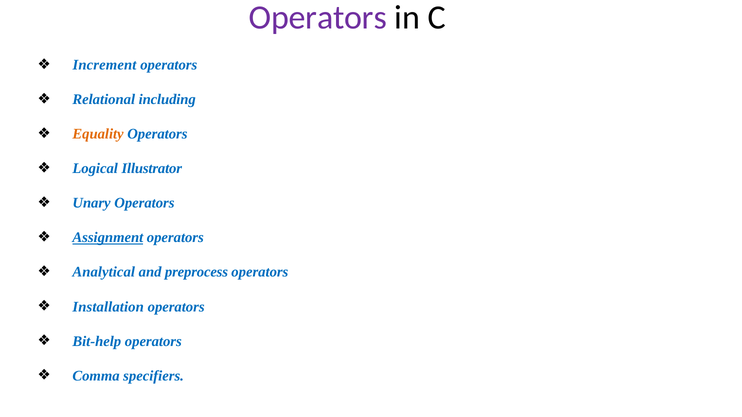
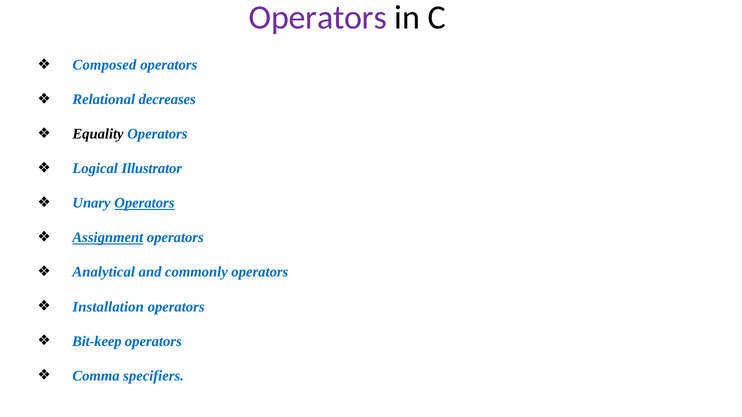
Increment: Increment -> Composed
including: including -> decreases
Equality colour: orange -> black
Operators at (144, 203) underline: none -> present
preprocess: preprocess -> commonly
Bit-help: Bit-help -> Bit-keep
